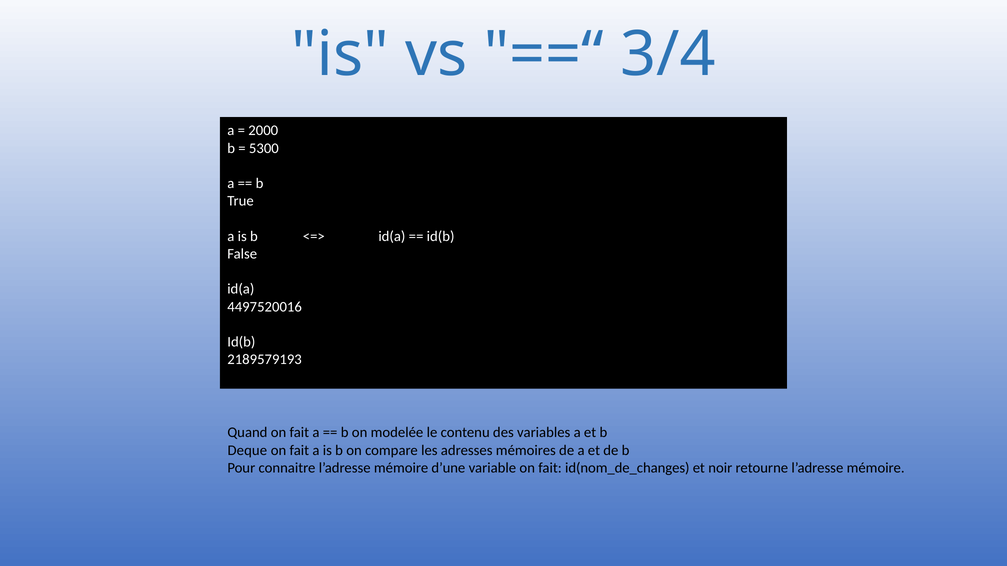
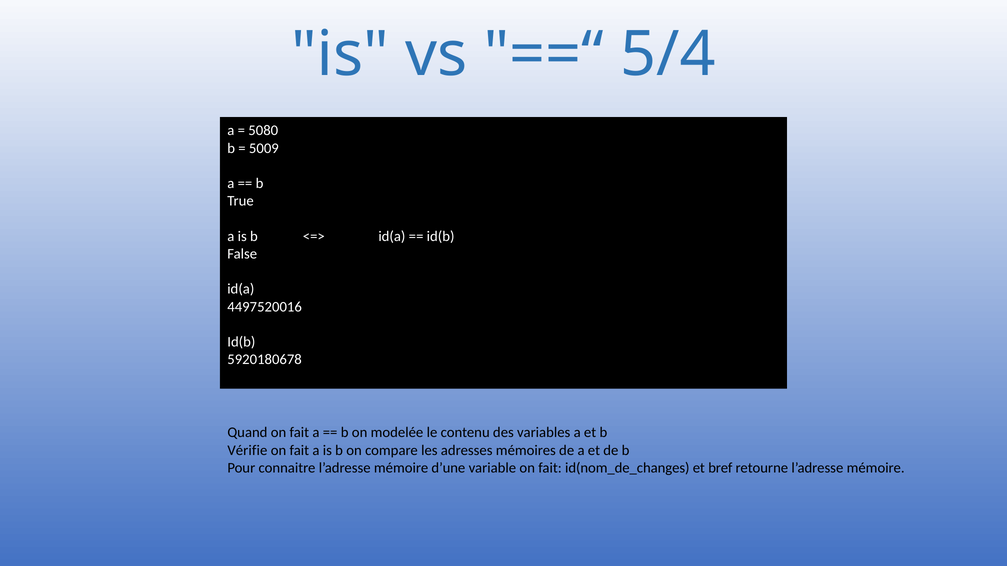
3/4: 3/4 -> 5/4
2000: 2000 -> 5080
5300: 5300 -> 5009
2189579193: 2189579193 -> 5920180678
Deque: Deque -> Vérifie
noir: noir -> bref
